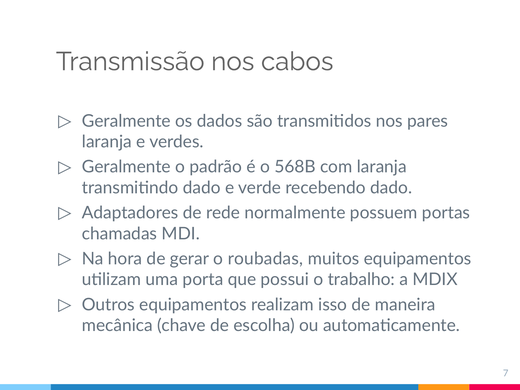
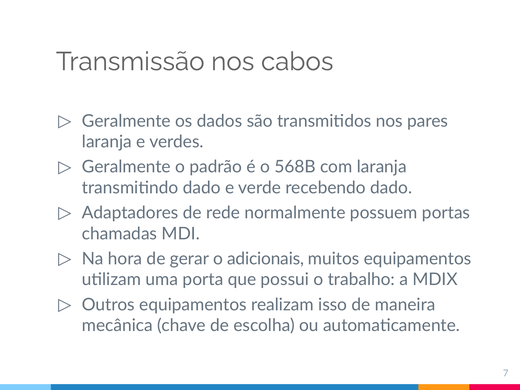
roubadas: roubadas -> adicionais
